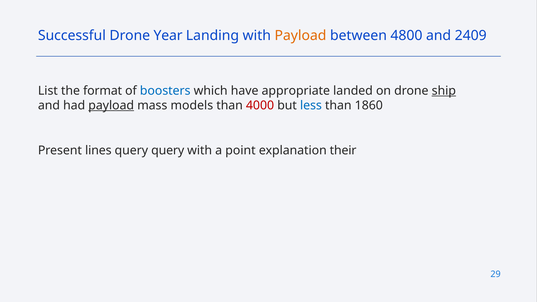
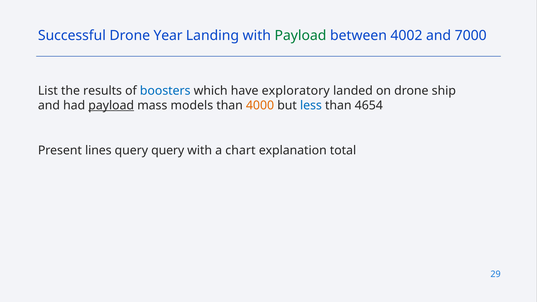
Payload at (300, 36) colour: orange -> green
4800: 4800 -> 4002
2409: 2409 -> 7000
format: format -> results
appropriate: appropriate -> exploratory
ship underline: present -> none
4000 colour: red -> orange
1860: 1860 -> 4654
point: point -> chart
their: their -> total
